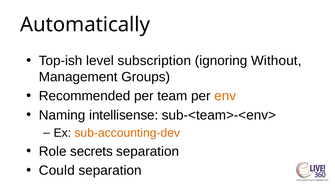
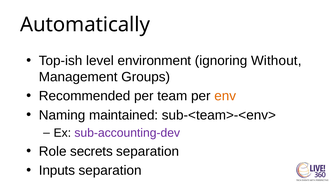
subscription: subscription -> environment
intellisense: intellisense -> maintained
sub-accounting-dev colour: orange -> purple
Could: Could -> Inputs
